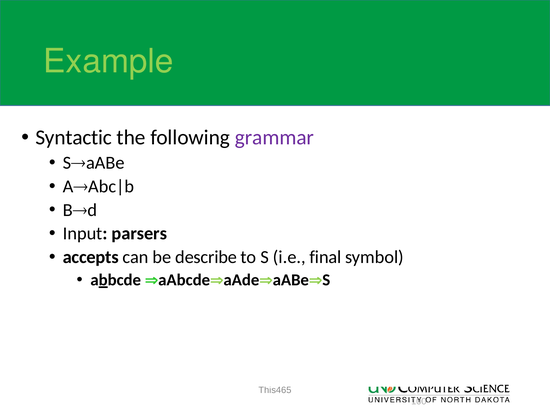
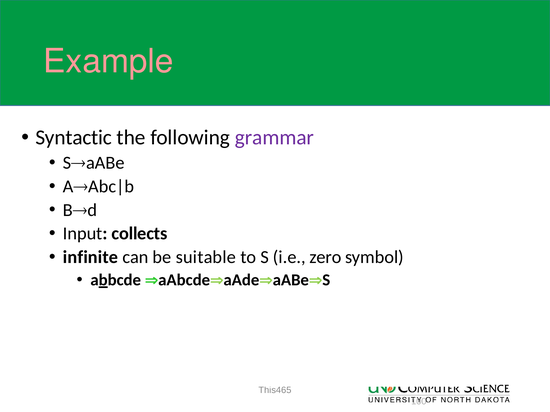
Example colour: light green -> pink
parsers: parsers -> collects
accepts: accepts -> infinite
describe: describe -> suitable
final: final -> zero
